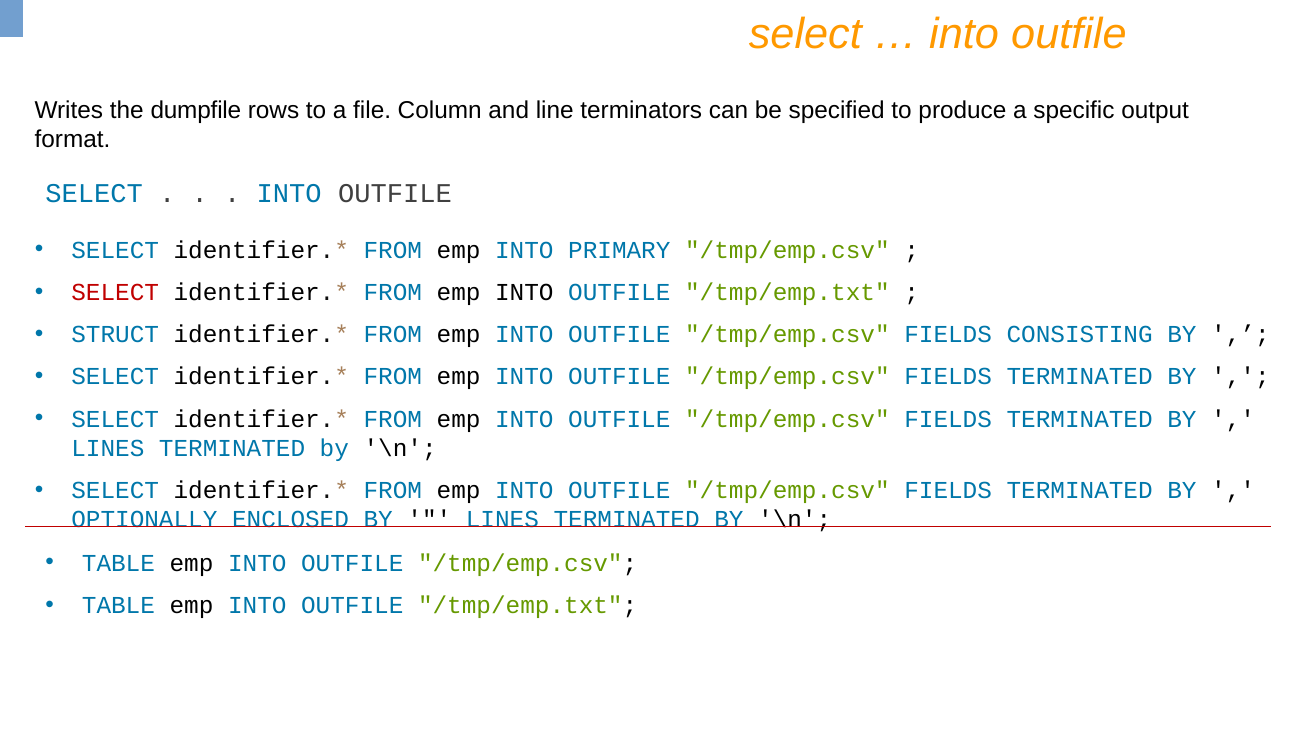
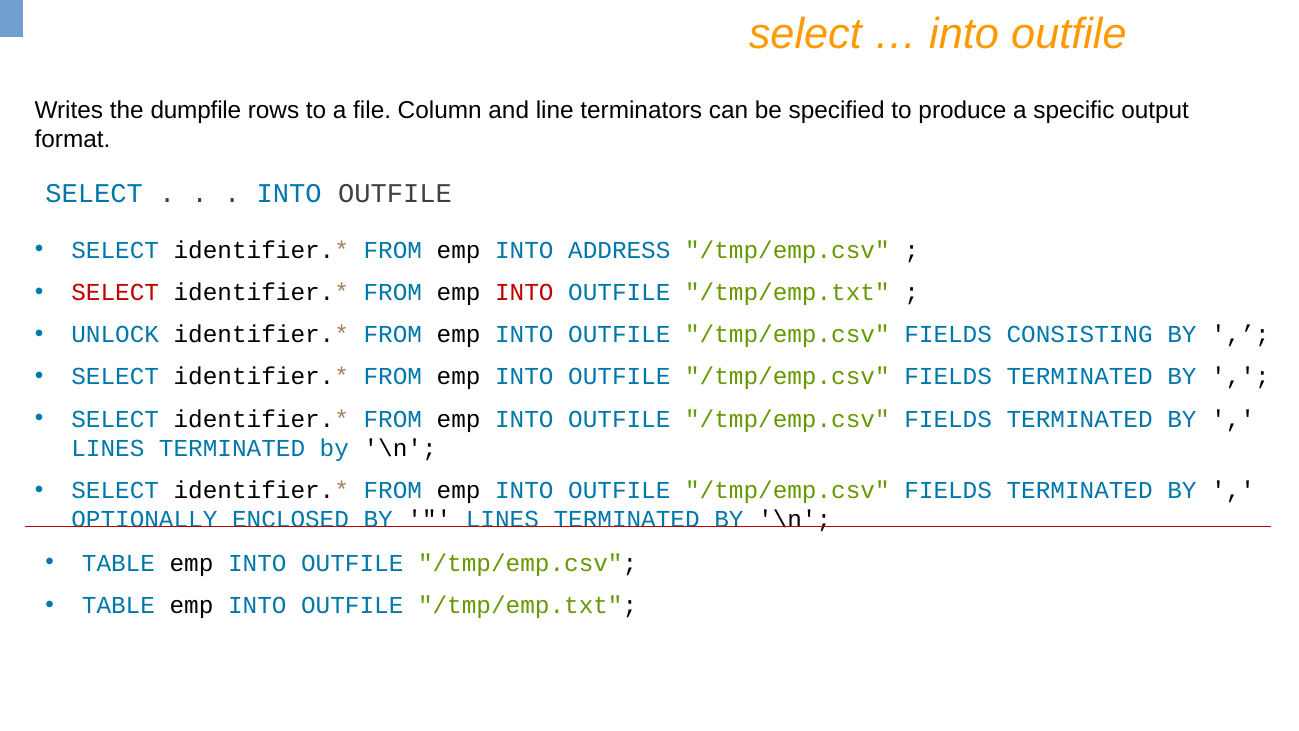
PRIMARY: PRIMARY -> ADDRESS
INTO at (524, 292) colour: black -> red
STRUCT: STRUCT -> UNLOCK
